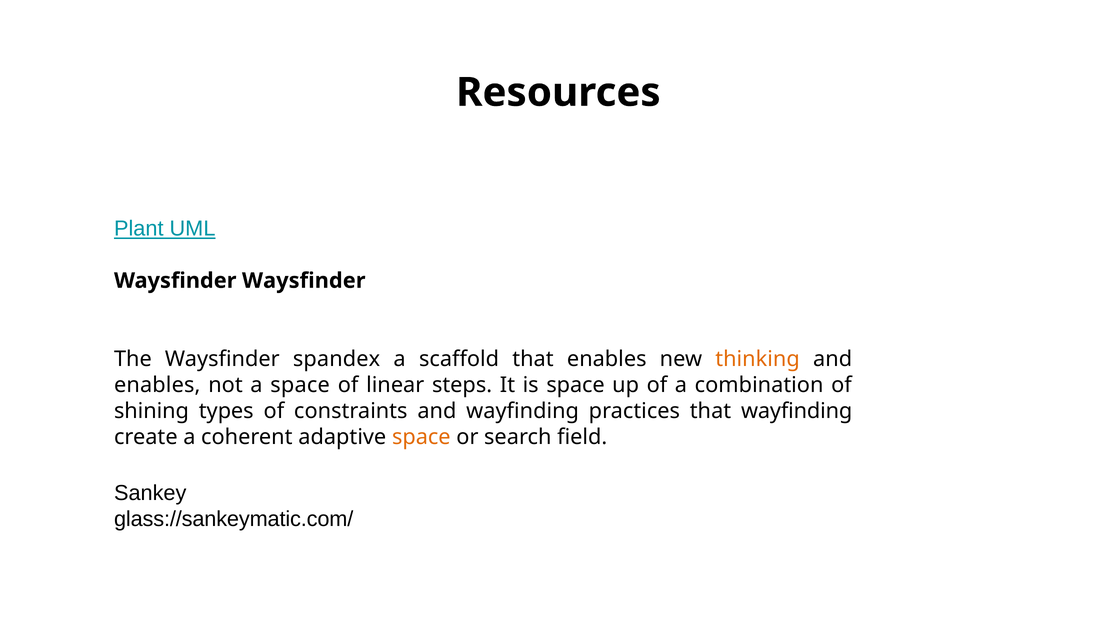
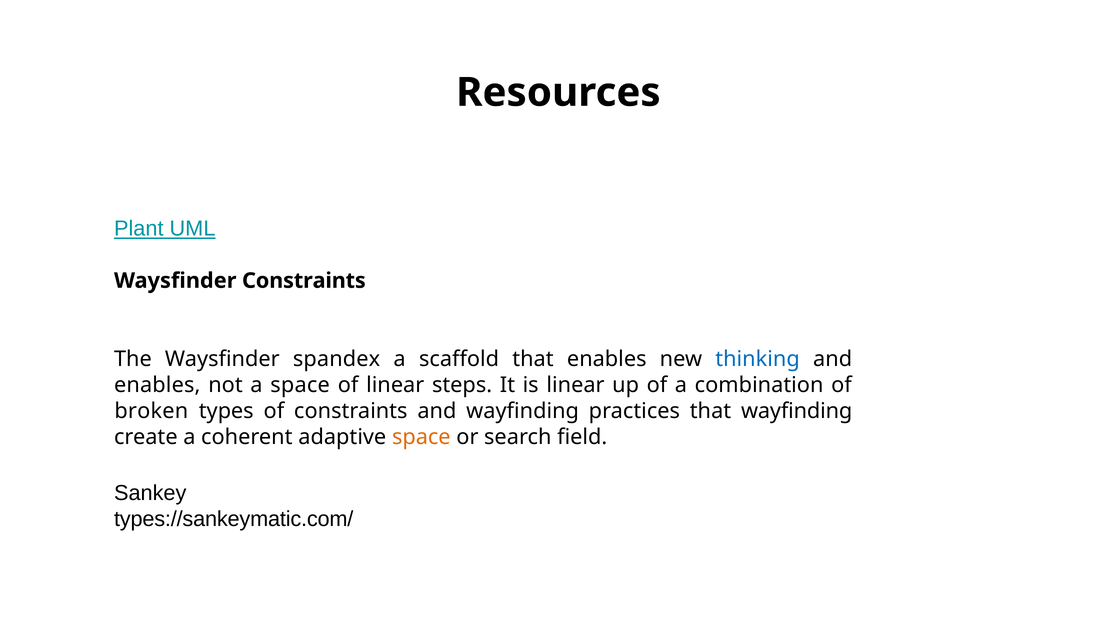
Waysfinder Waysfinder: Waysfinder -> Constraints
thinking colour: orange -> blue
is space: space -> linear
shining: shining -> broken
glass://sankeymatic.com/: glass://sankeymatic.com/ -> types://sankeymatic.com/
